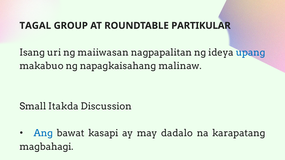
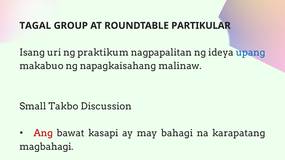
maiiwasan: maiiwasan -> praktikum
Itakda: Itakda -> Takbo
Ang colour: blue -> red
dadalo: dadalo -> bahagi
